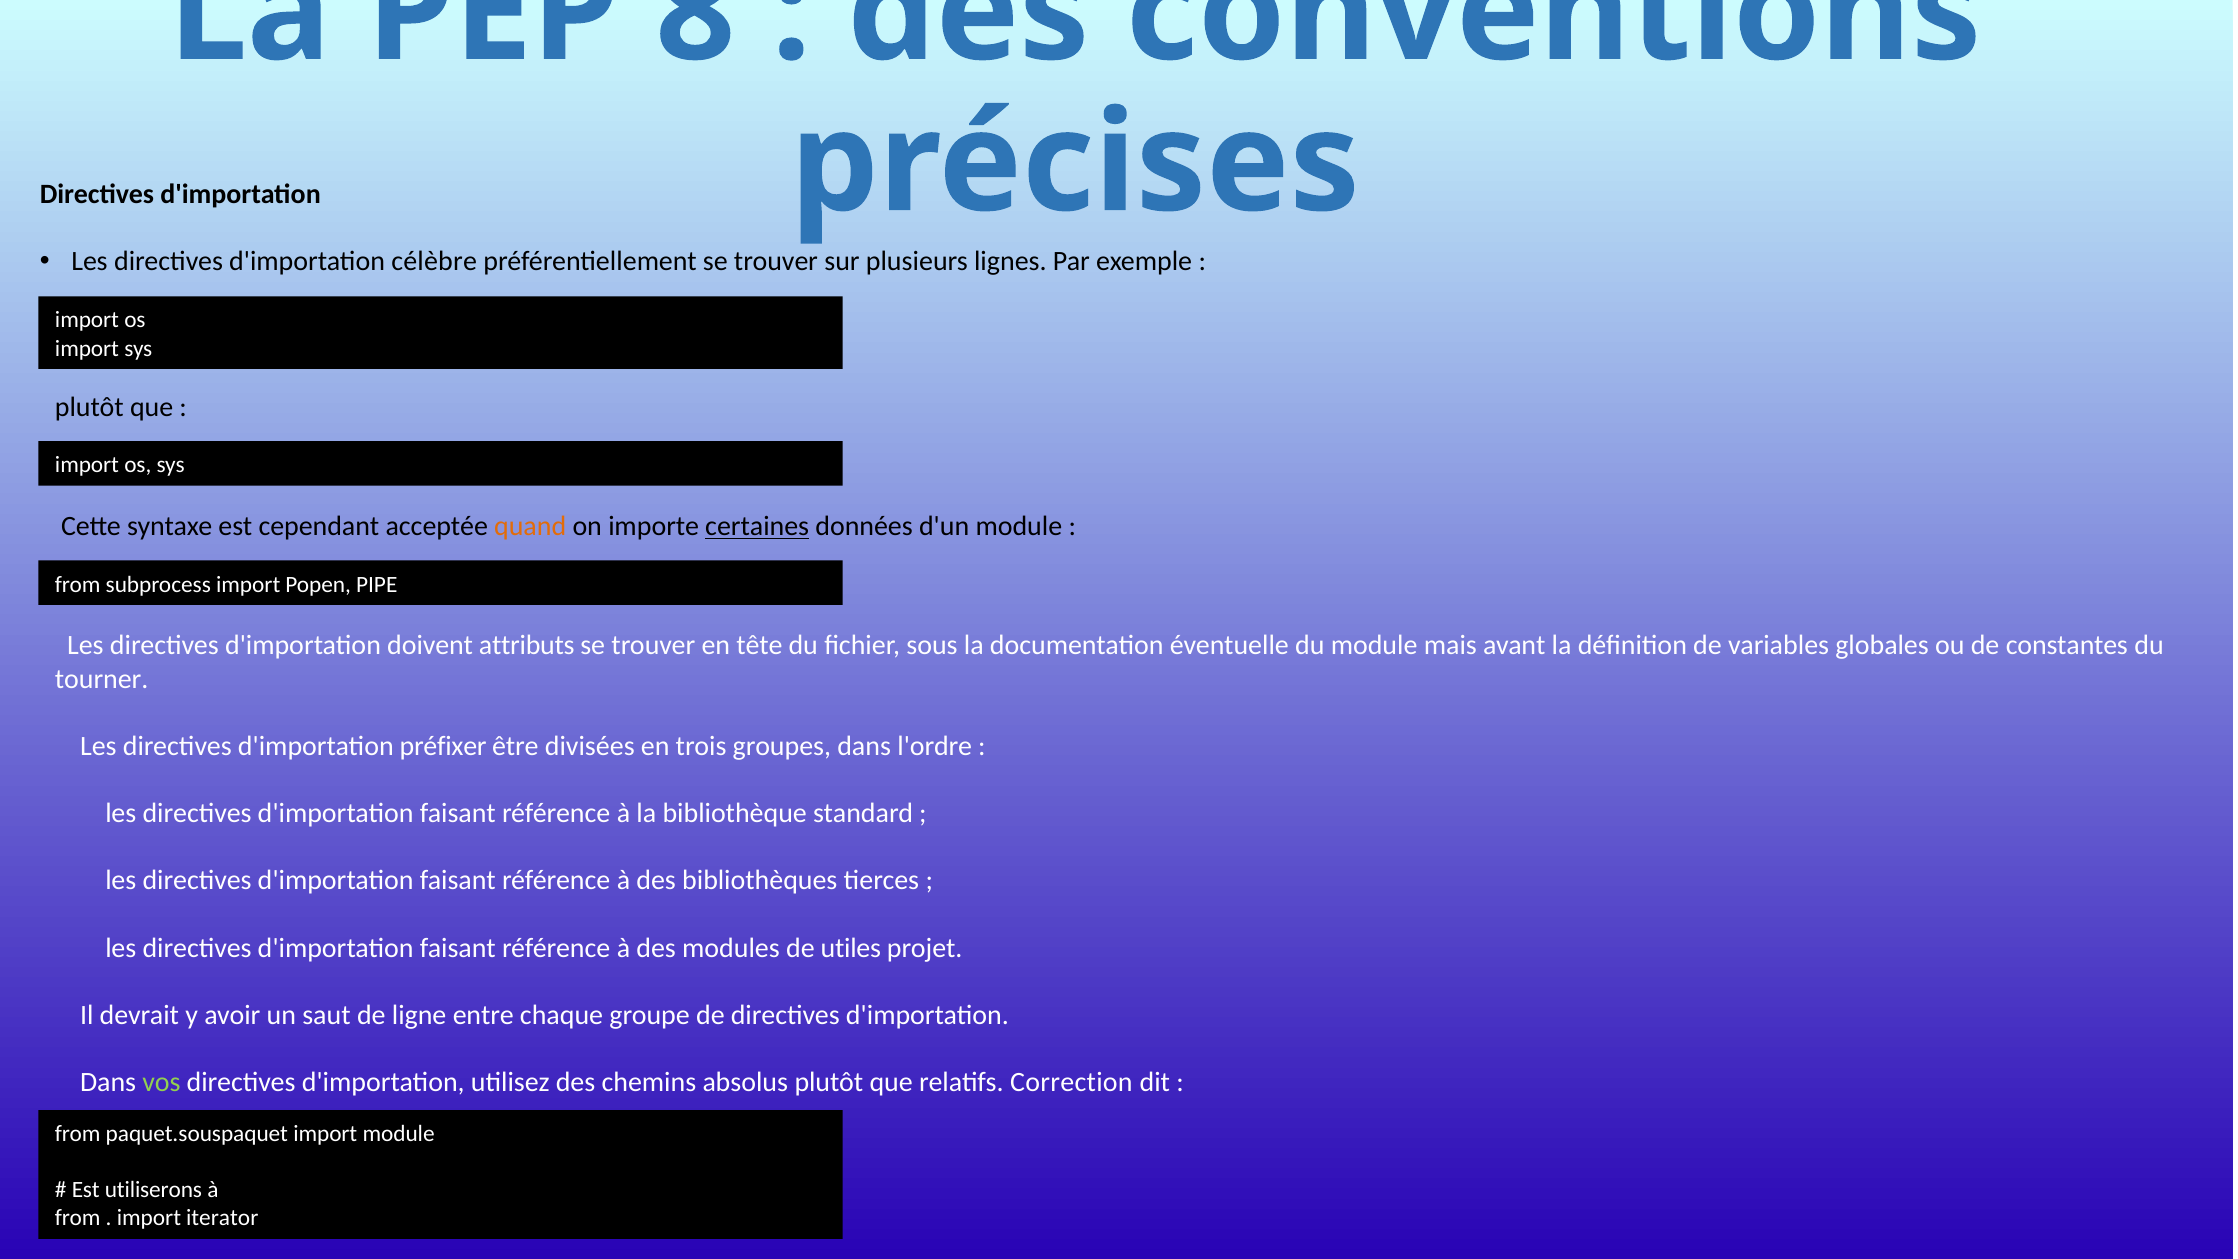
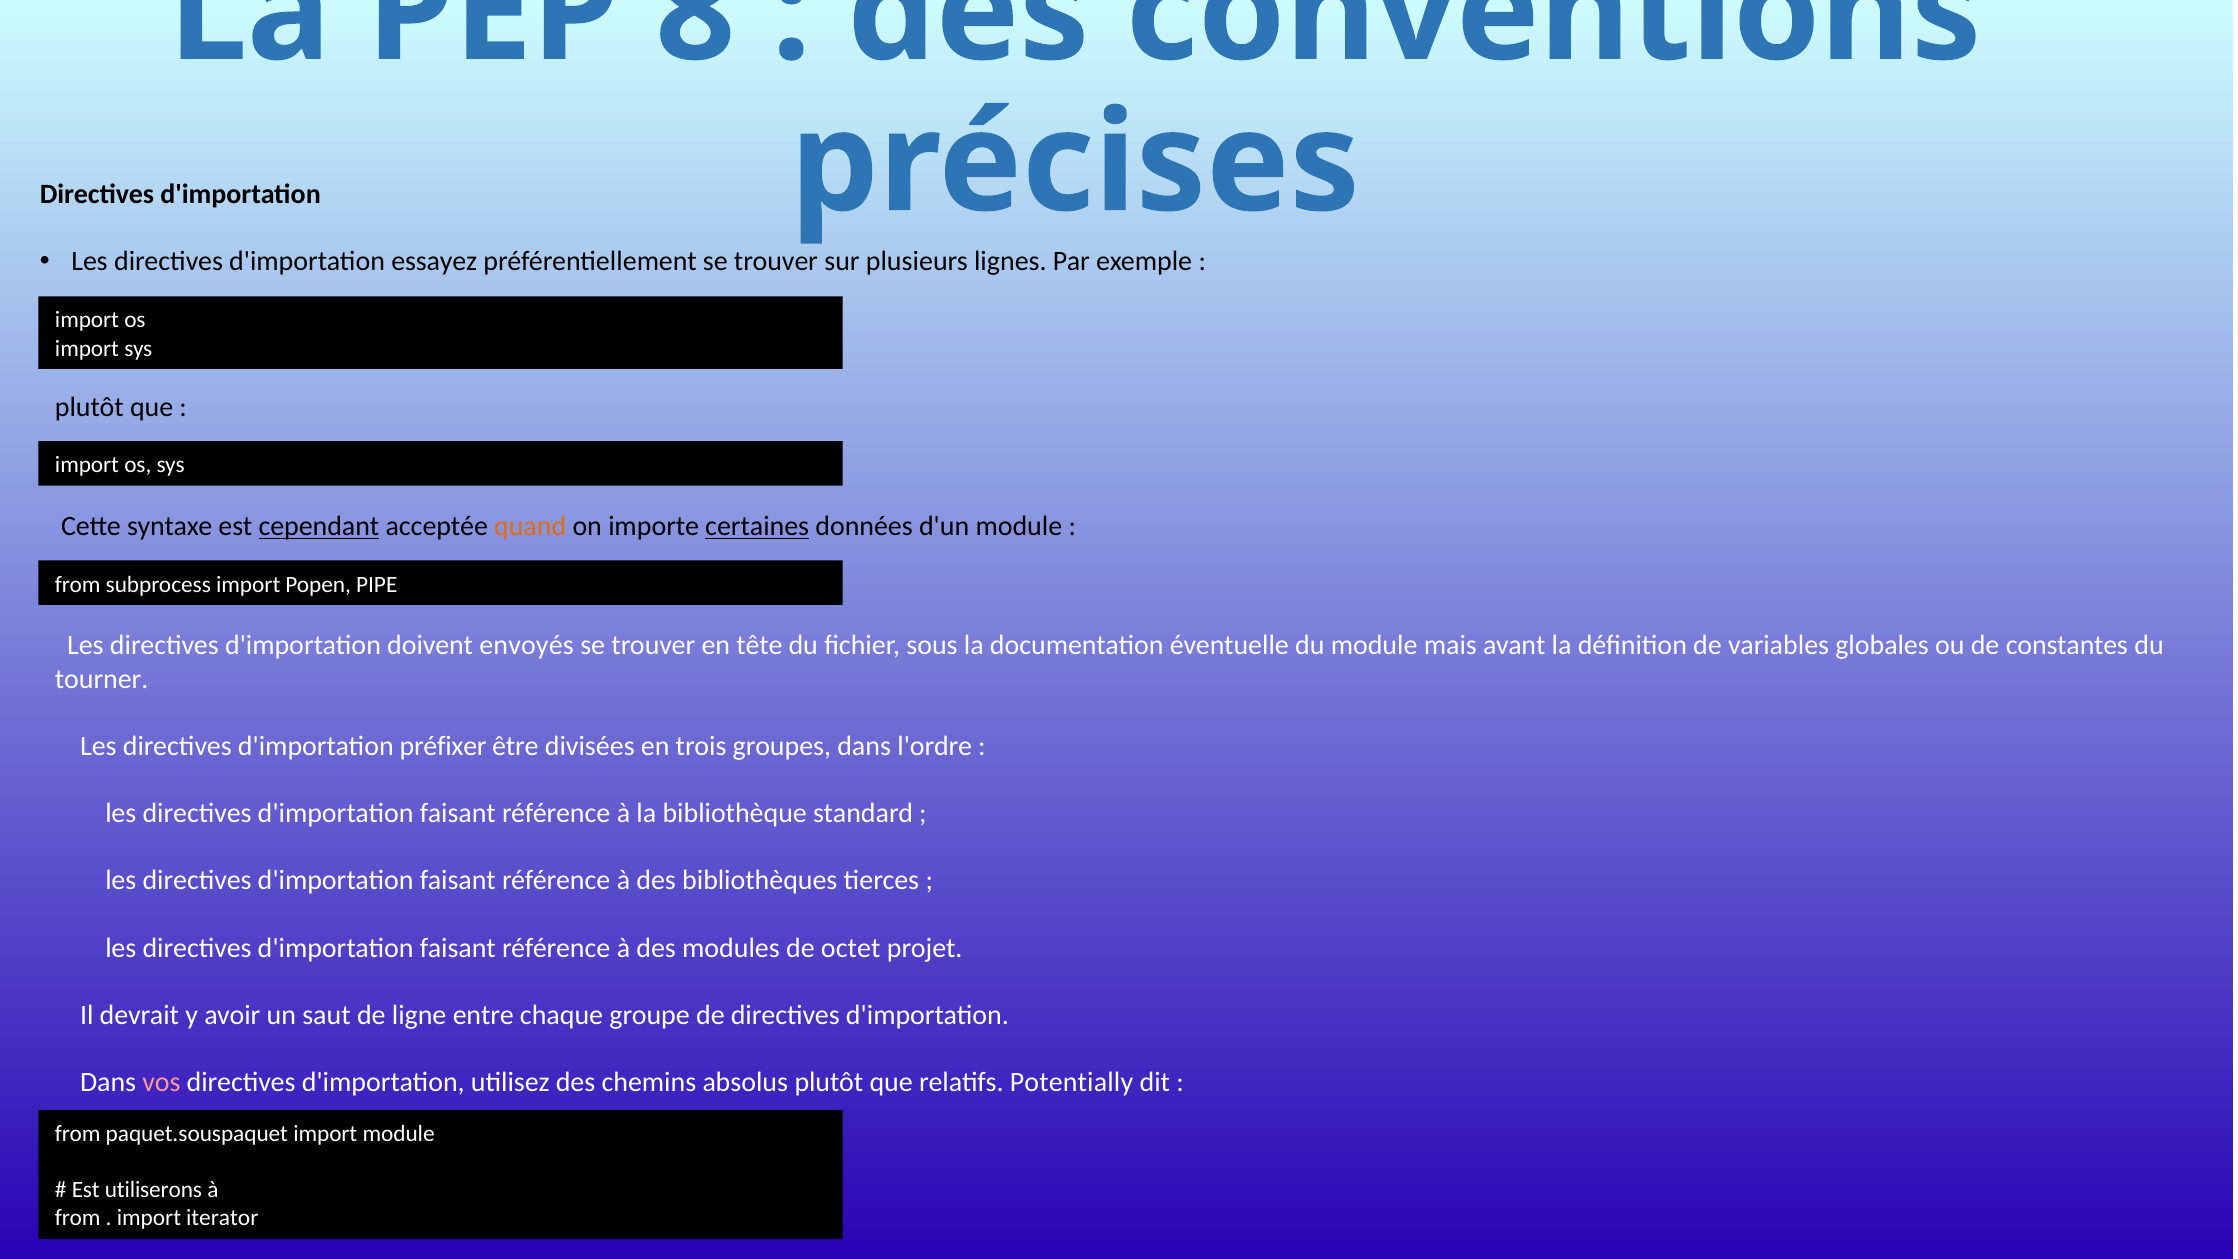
célèbre: célèbre -> essayez
cependant underline: none -> present
attributs: attributs -> envoyés
utiles: utiles -> octet
vos colour: light green -> pink
Correction: Correction -> Potentially
